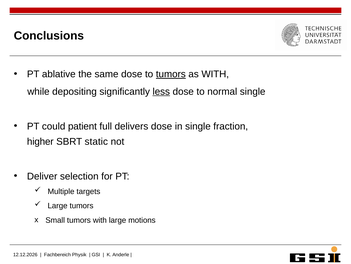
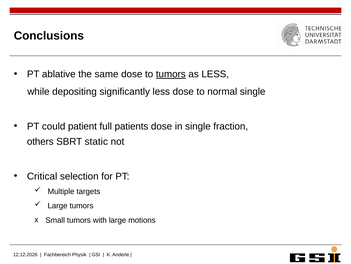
as WITH: WITH -> LESS
less at (161, 91) underline: present -> none
delivers: delivers -> patients
higher: higher -> others
Deliver: Deliver -> Critical
